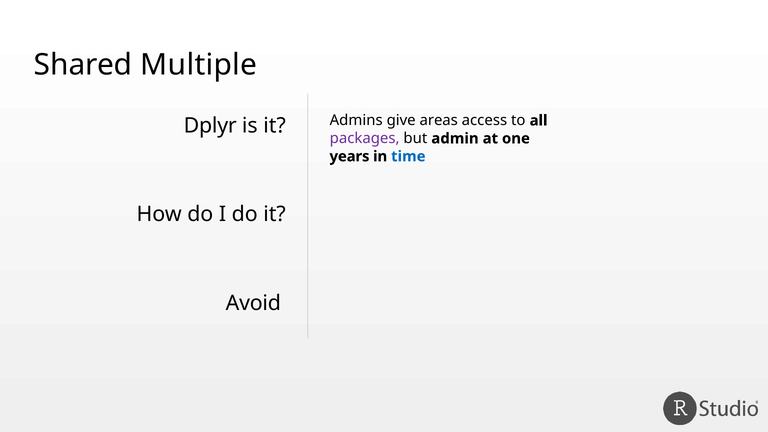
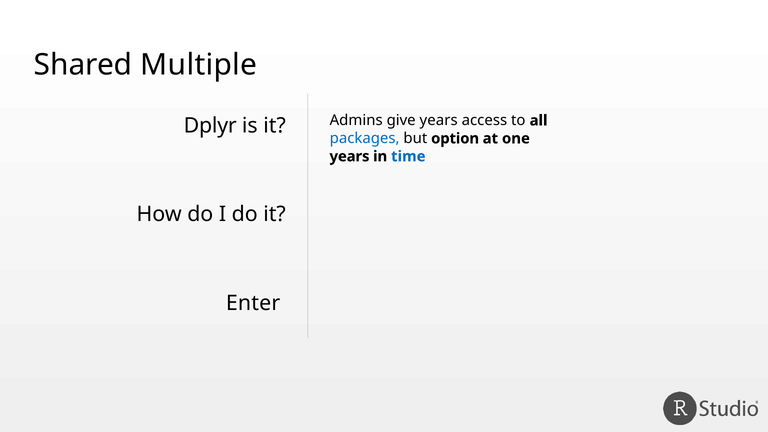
give areas: areas -> years
packages colour: purple -> blue
admin: admin -> option
Avoid: Avoid -> Enter
